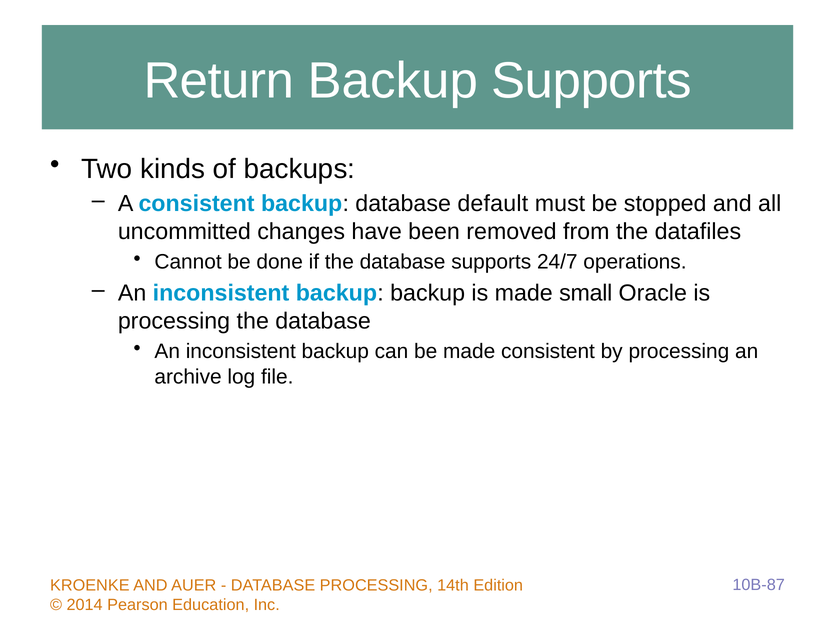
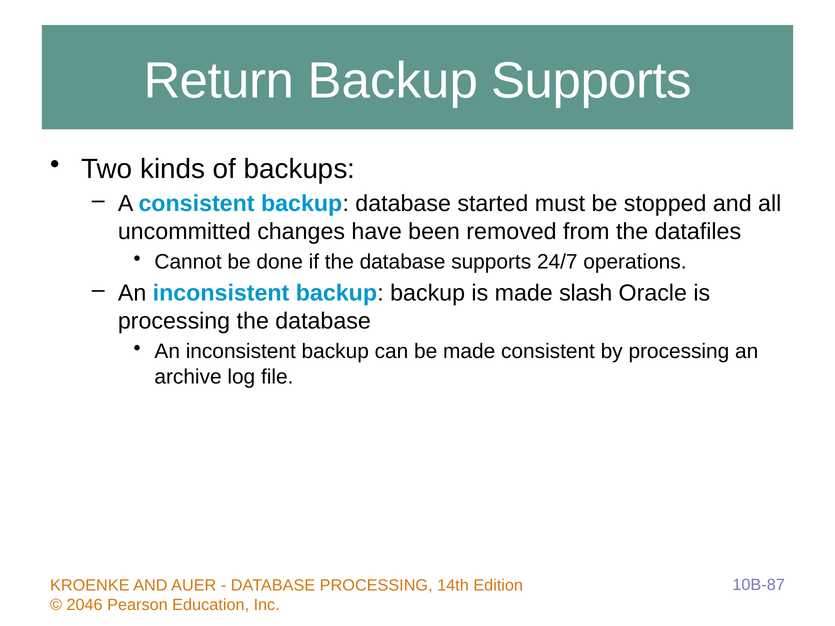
default: default -> started
small: small -> slash
2014: 2014 -> 2046
